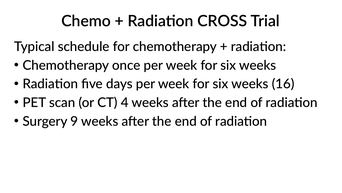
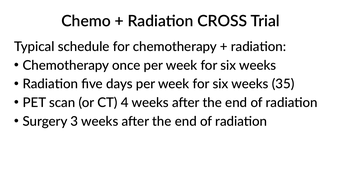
16: 16 -> 35
9: 9 -> 3
